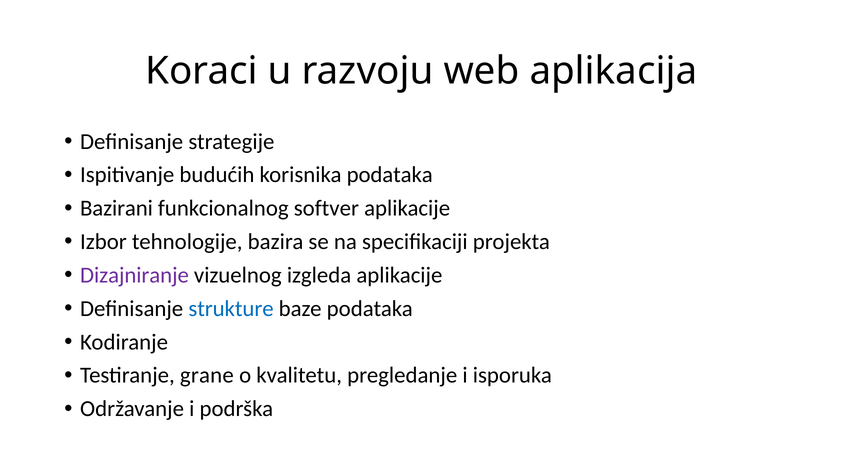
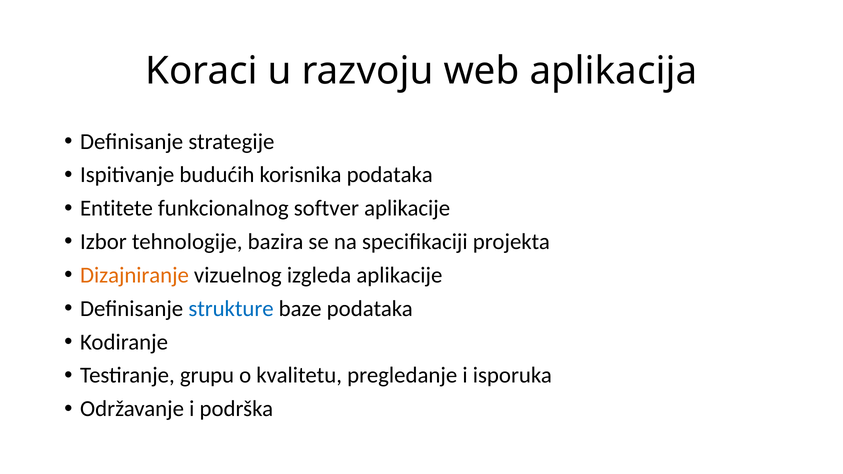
Bazirani: Bazirani -> Entitete
Dizajniranje colour: purple -> orange
grane: grane -> grupu
